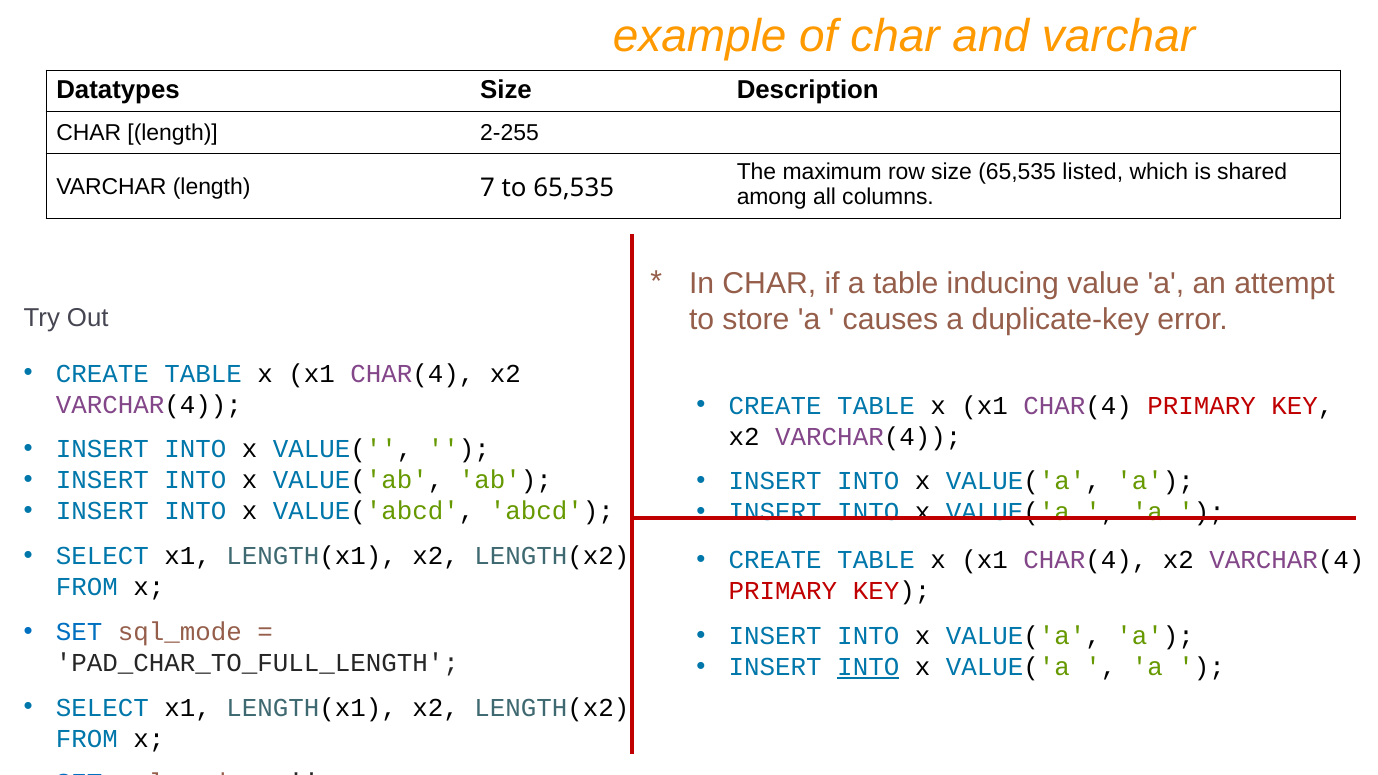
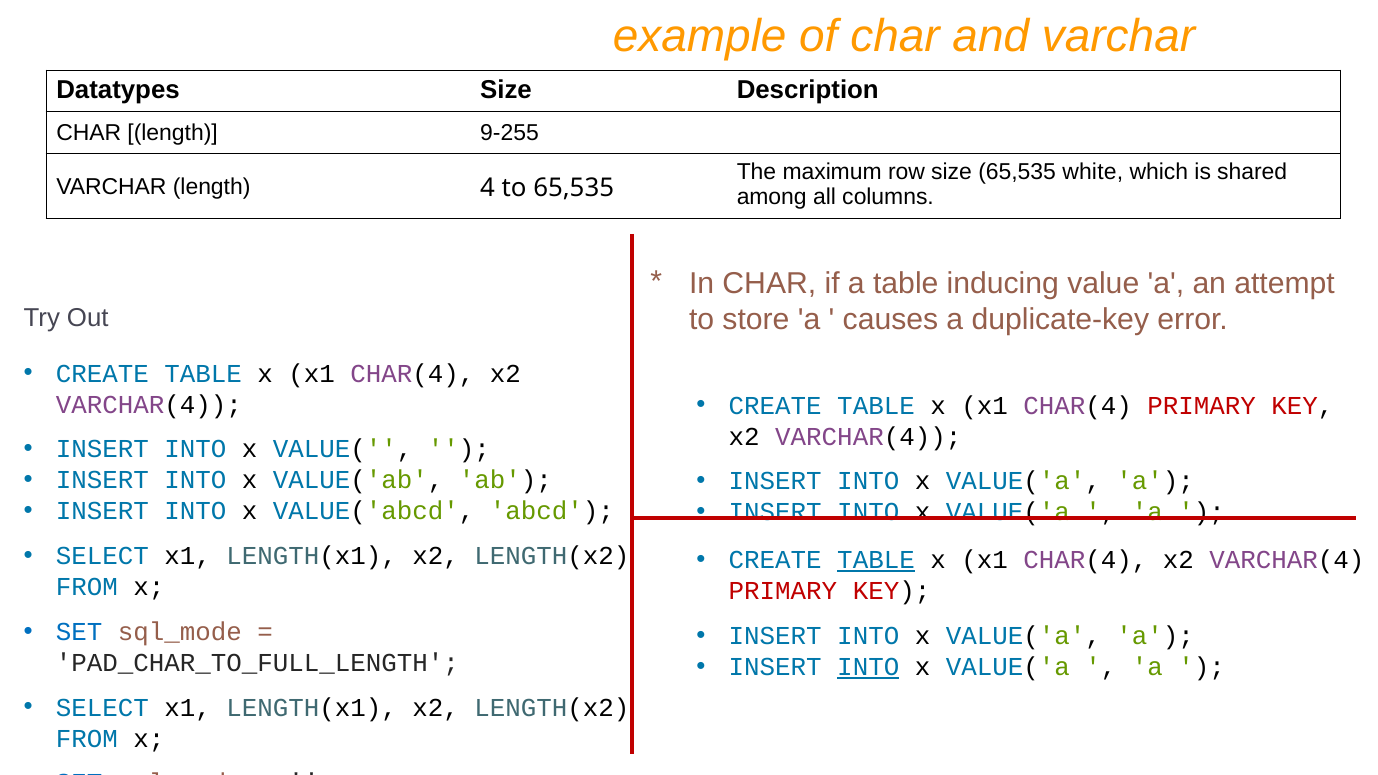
2-255: 2-255 -> 9-255
listed: listed -> white
7: 7 -> 4
TABLE at (876, 560) underline: none -> present
